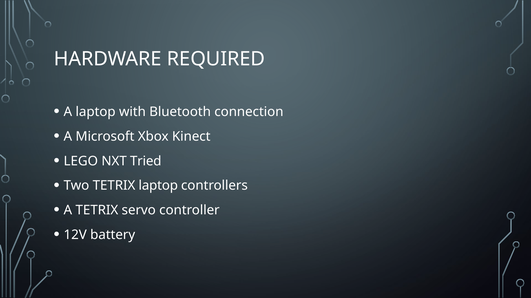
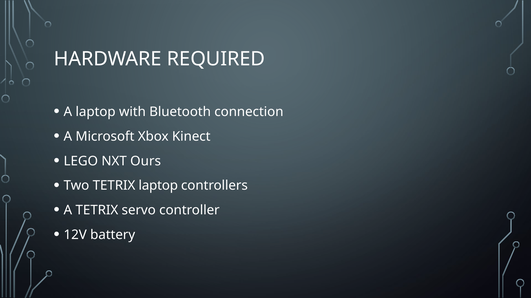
Tried: Tried -> Ours
